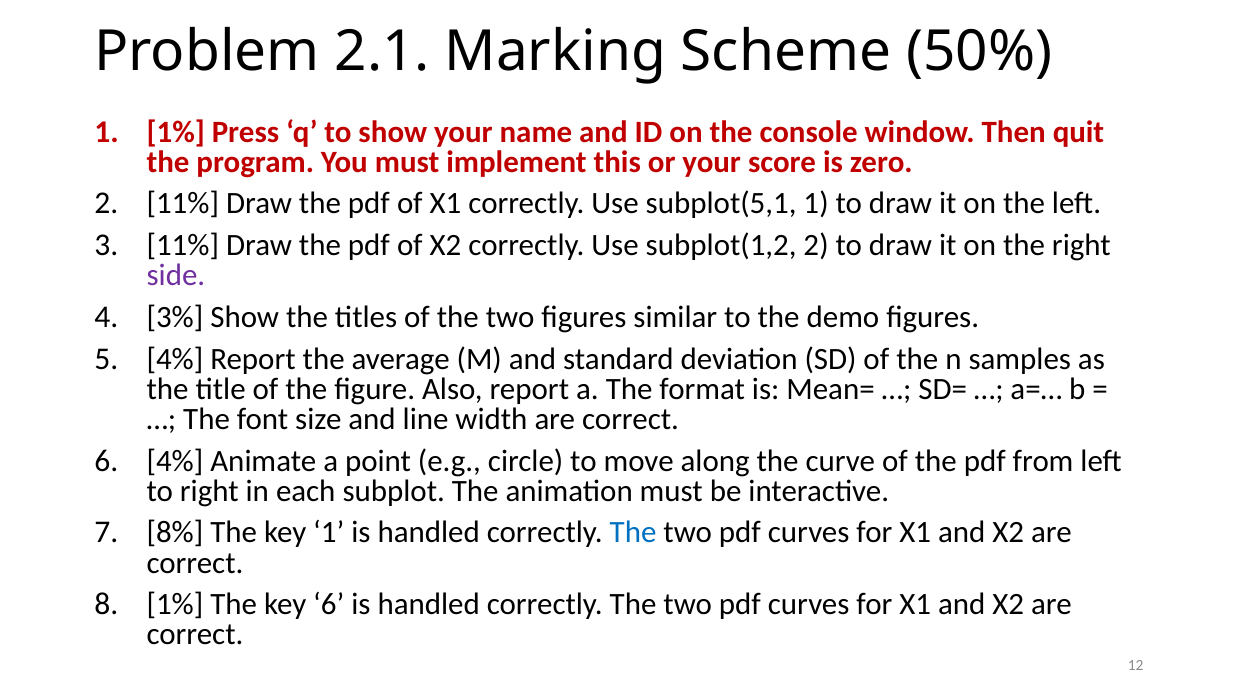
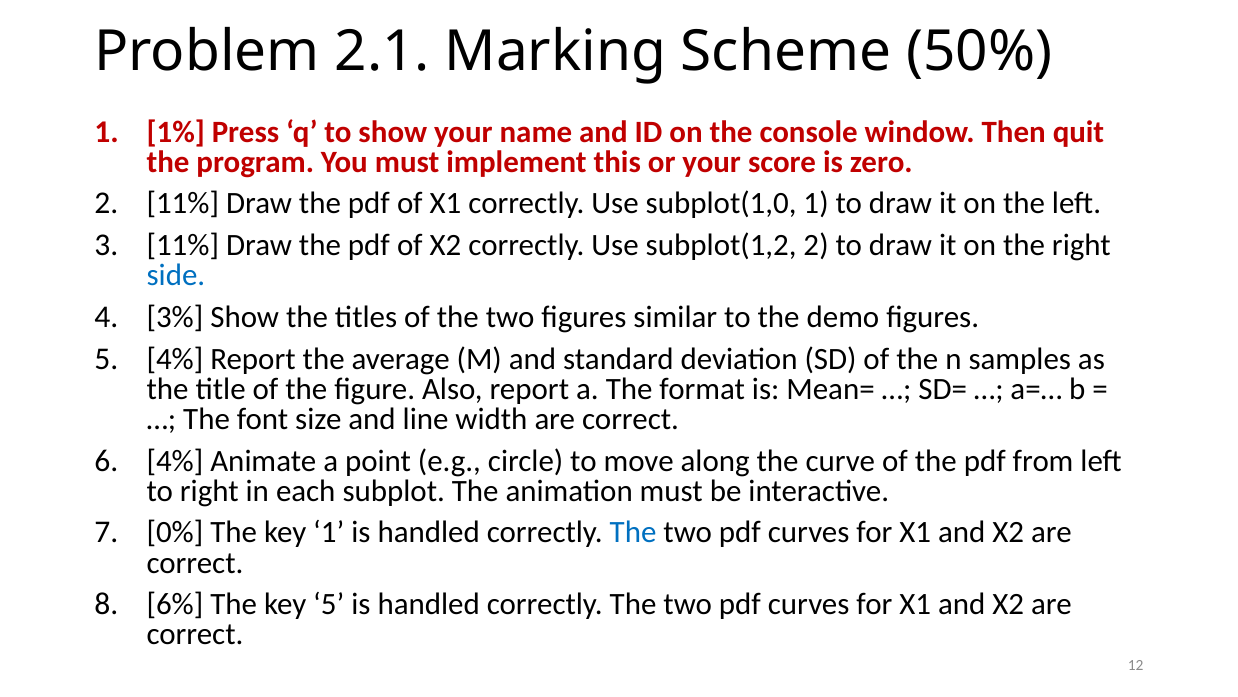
subplot(5,1: subplot(5,1 -> subplot(1,0
side colour: purple -> blue
8%: 8% -> 0%
1% at (175, 604): 1% -> 6%
key 6: 6 -> 5
